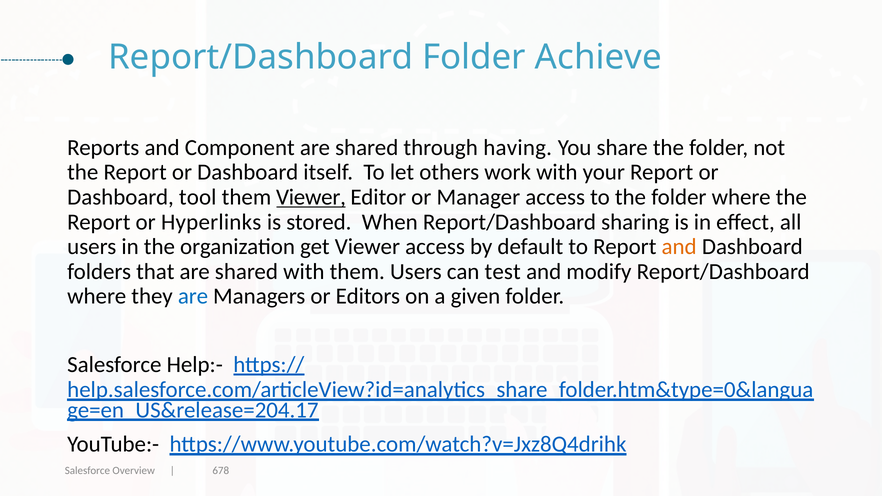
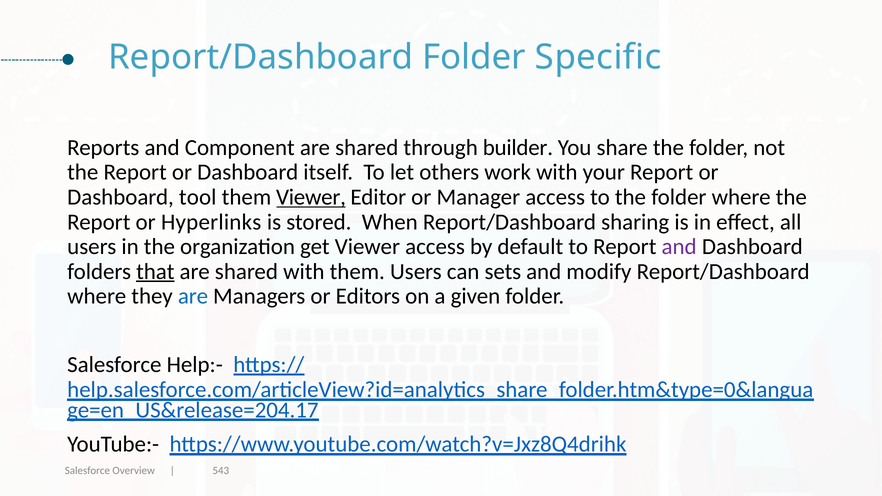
Achieve: Achieve -> Specific
having: having -> builder
and at (679, 247) colour: orange -> purple
that underline: none -> present
test: test -> sets
678: 678 -> 543
